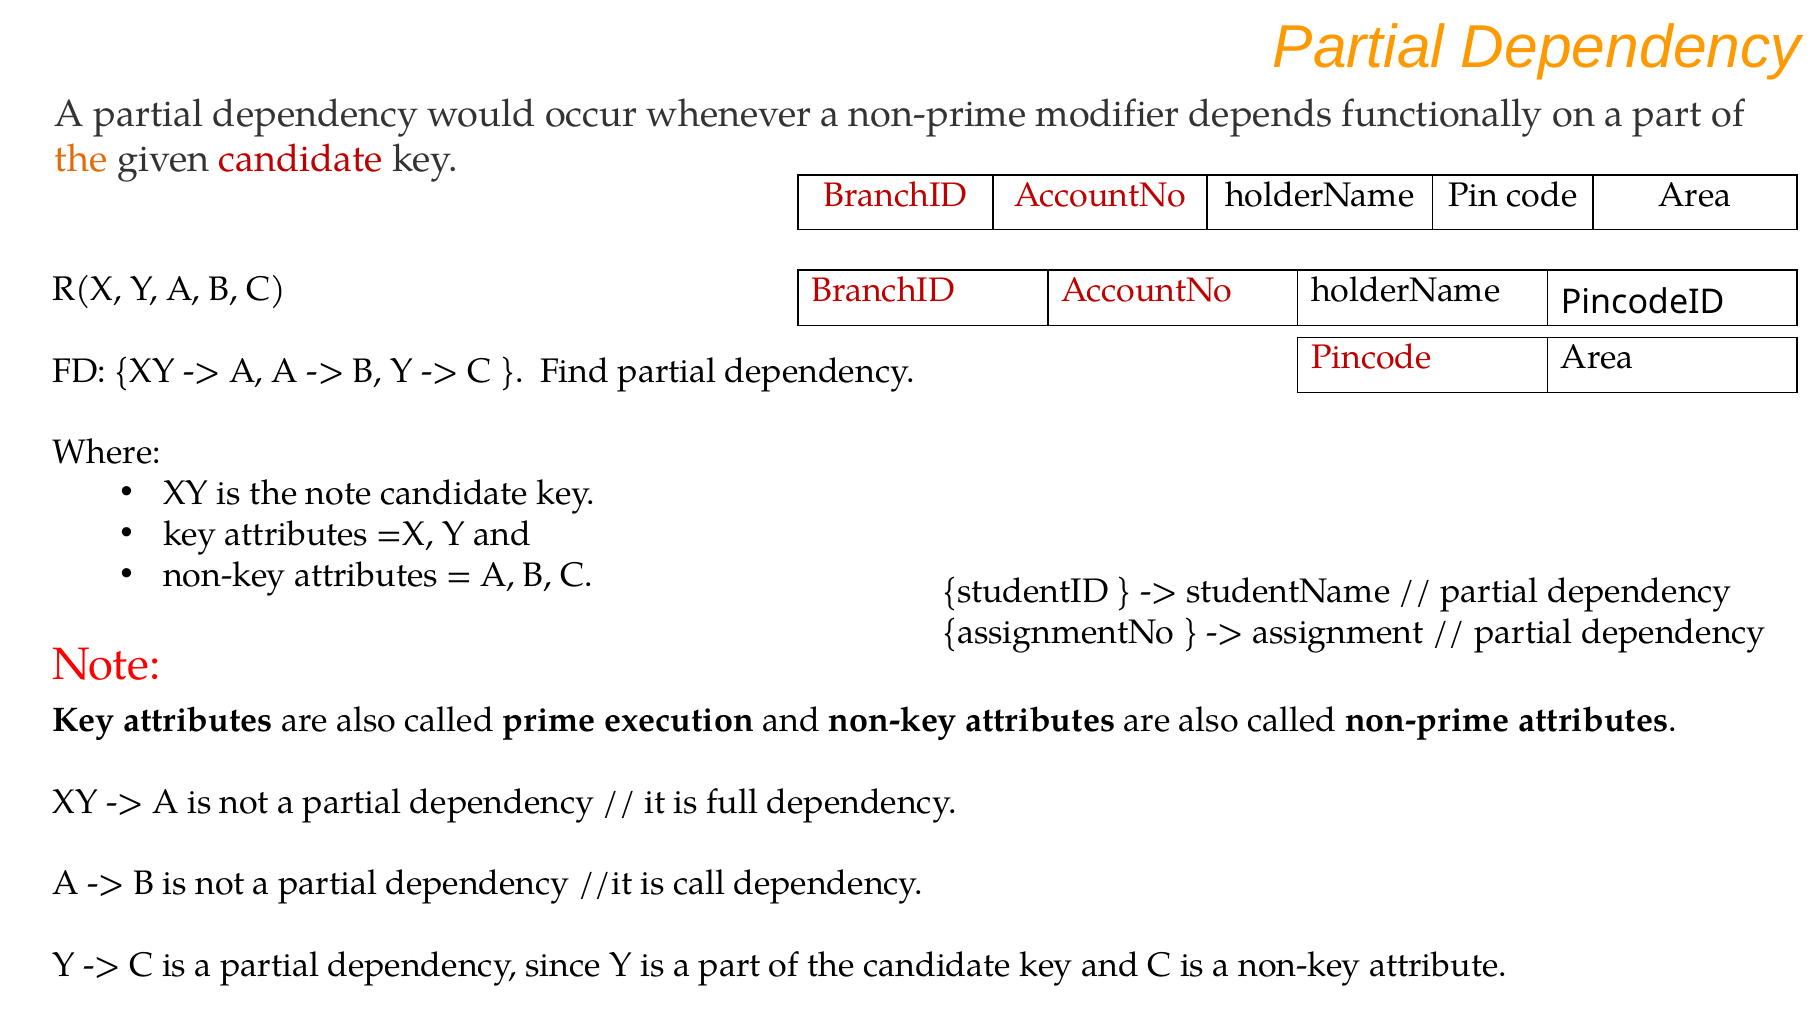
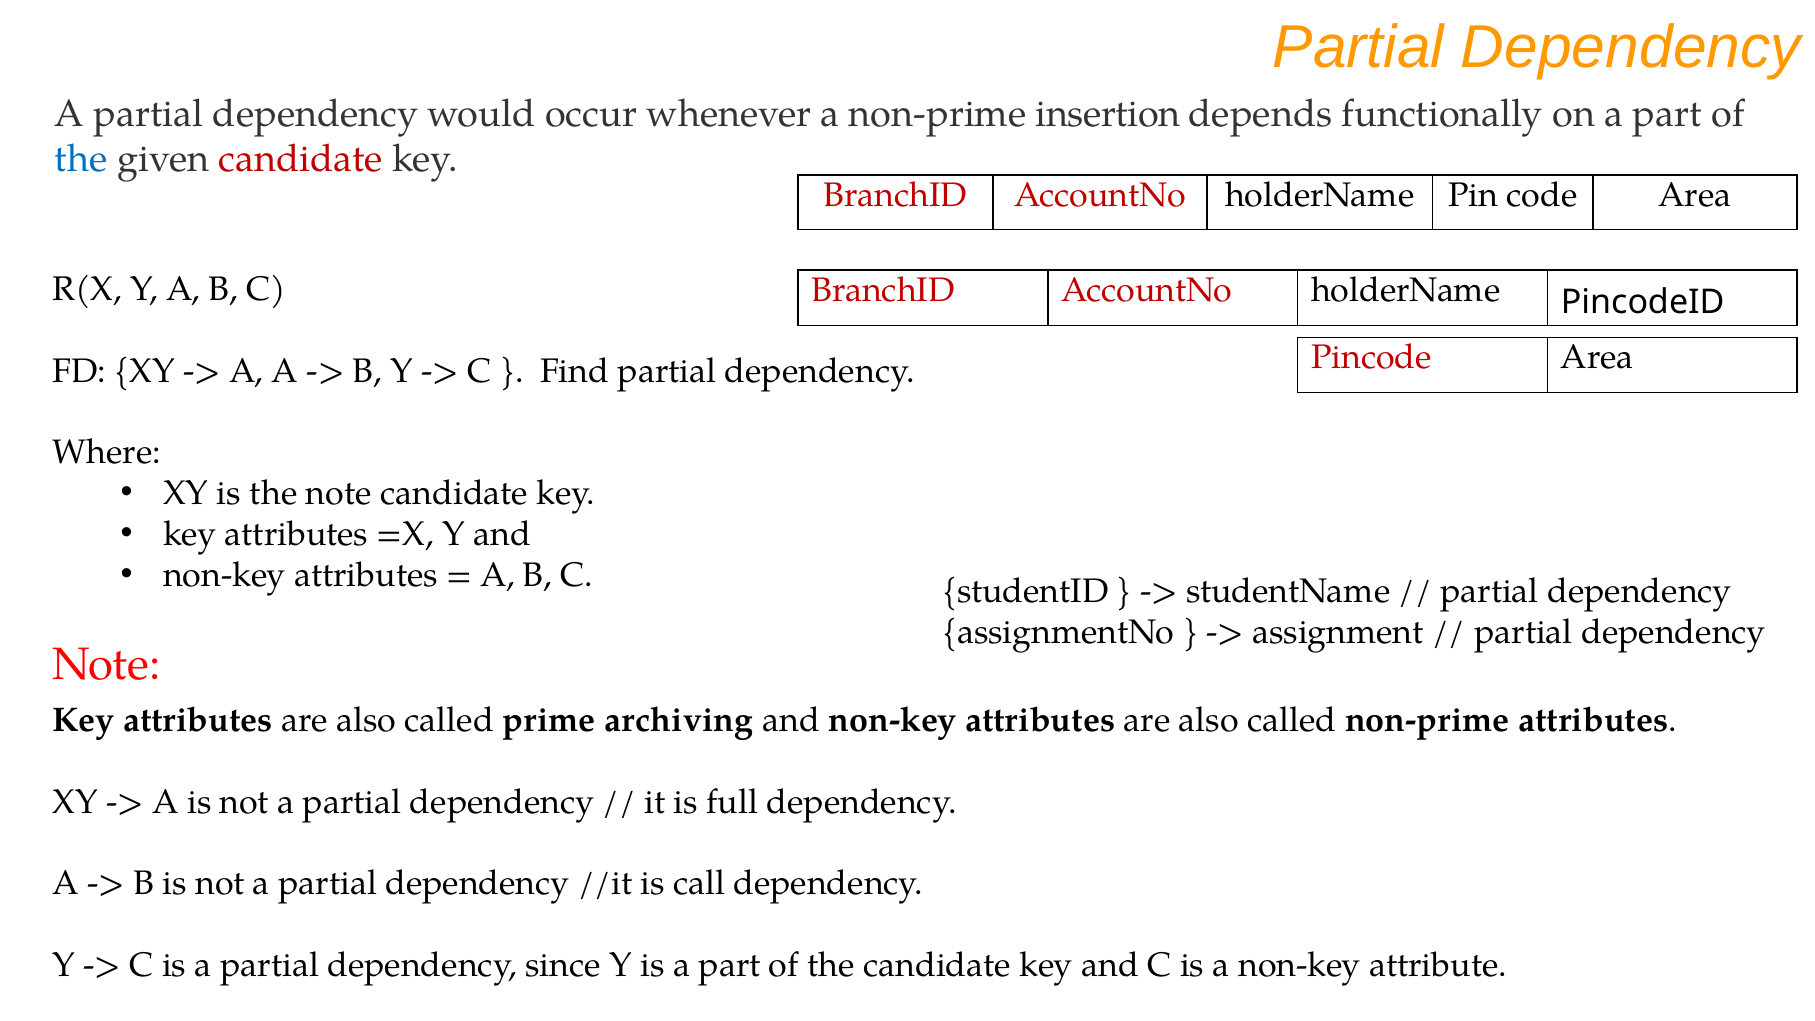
modifier: modifier -> insertion
the at (81, 159) colour: orange -> blue
execution: execution -> archiving
